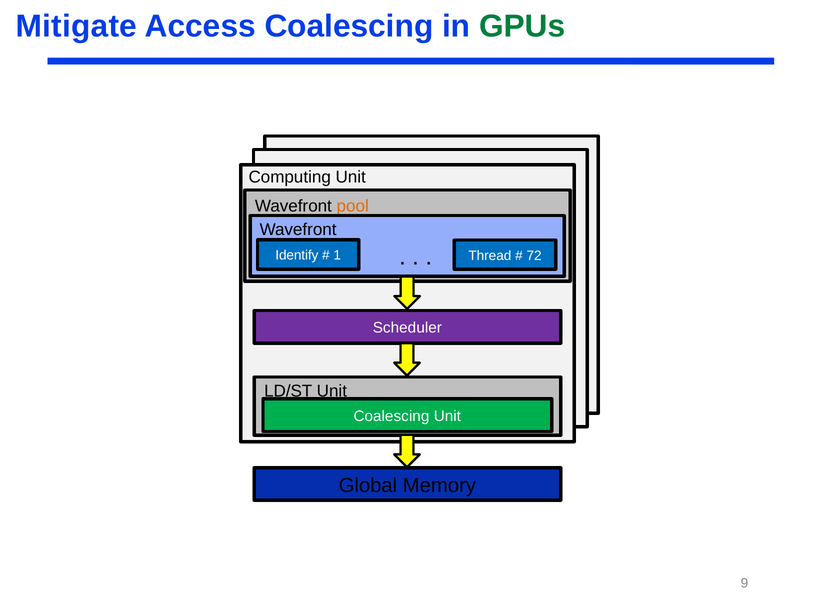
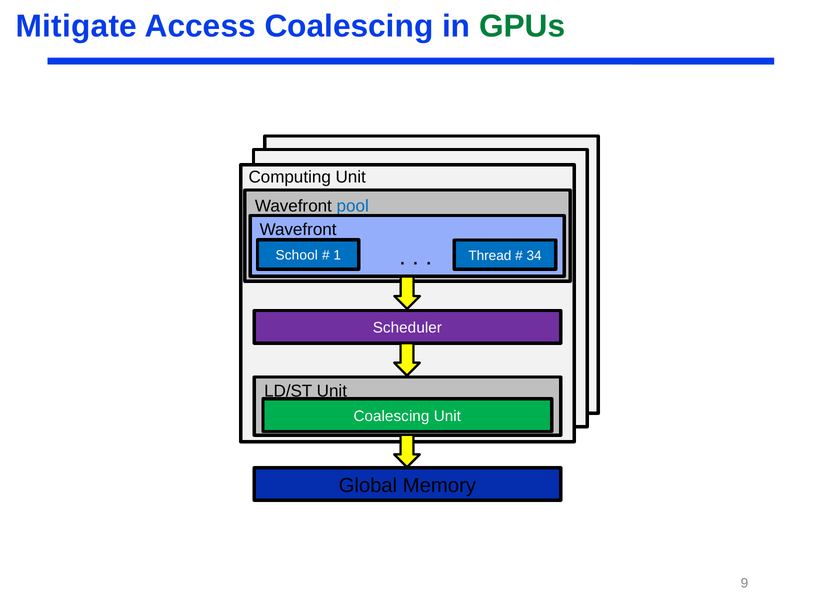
pool colour: orange -> blue
Identify: Identify -> School
72: 72 -> 34
